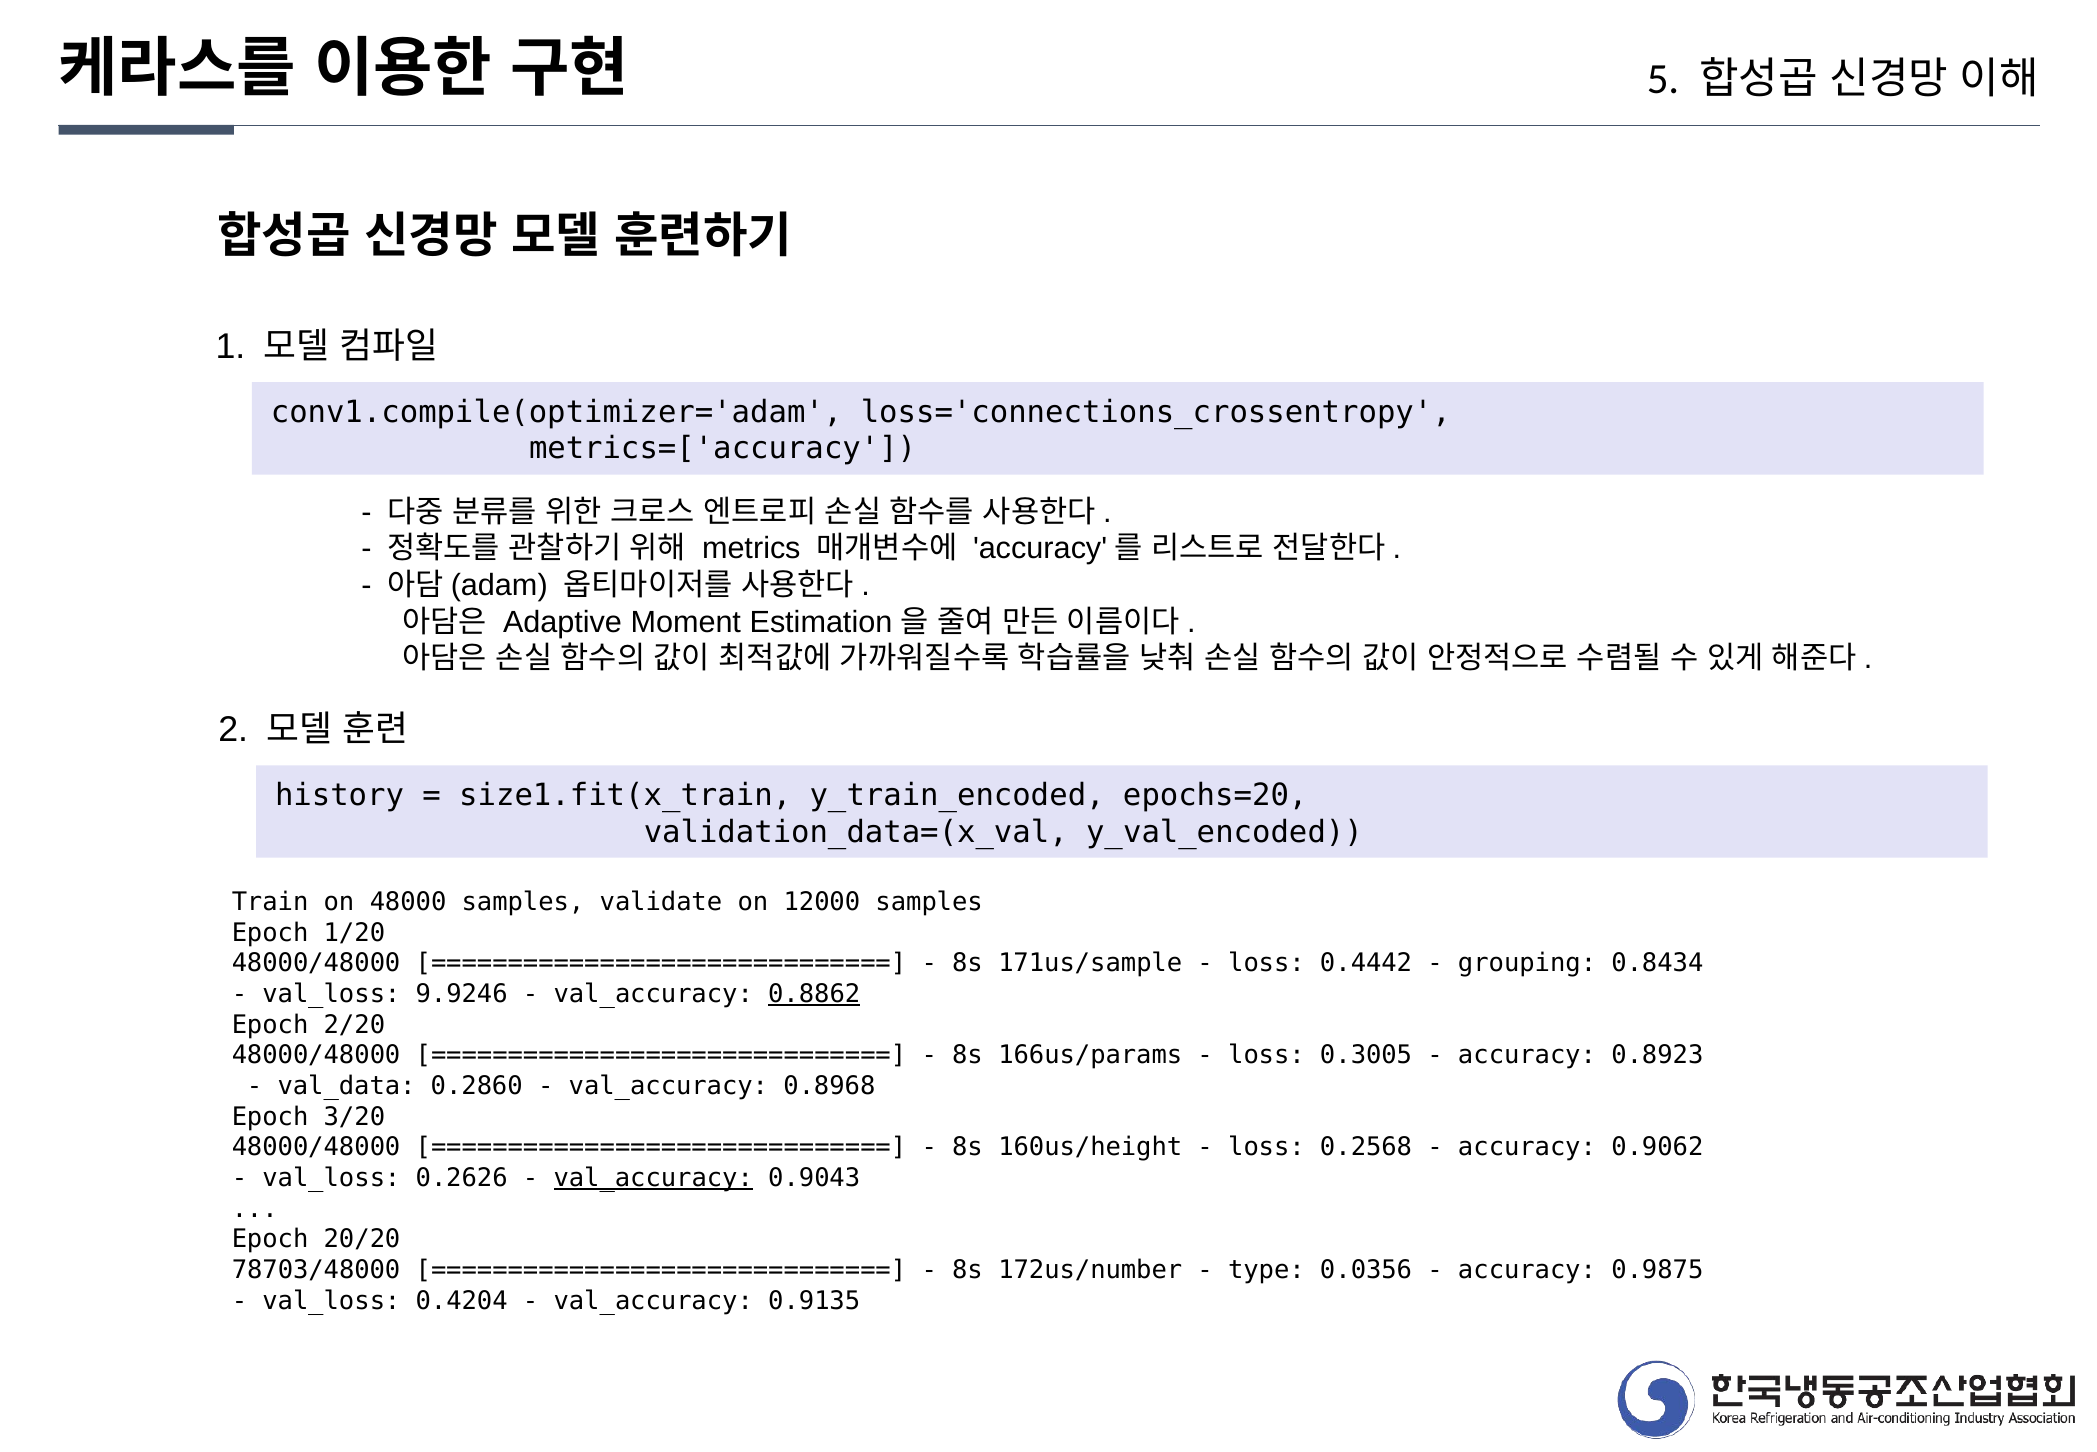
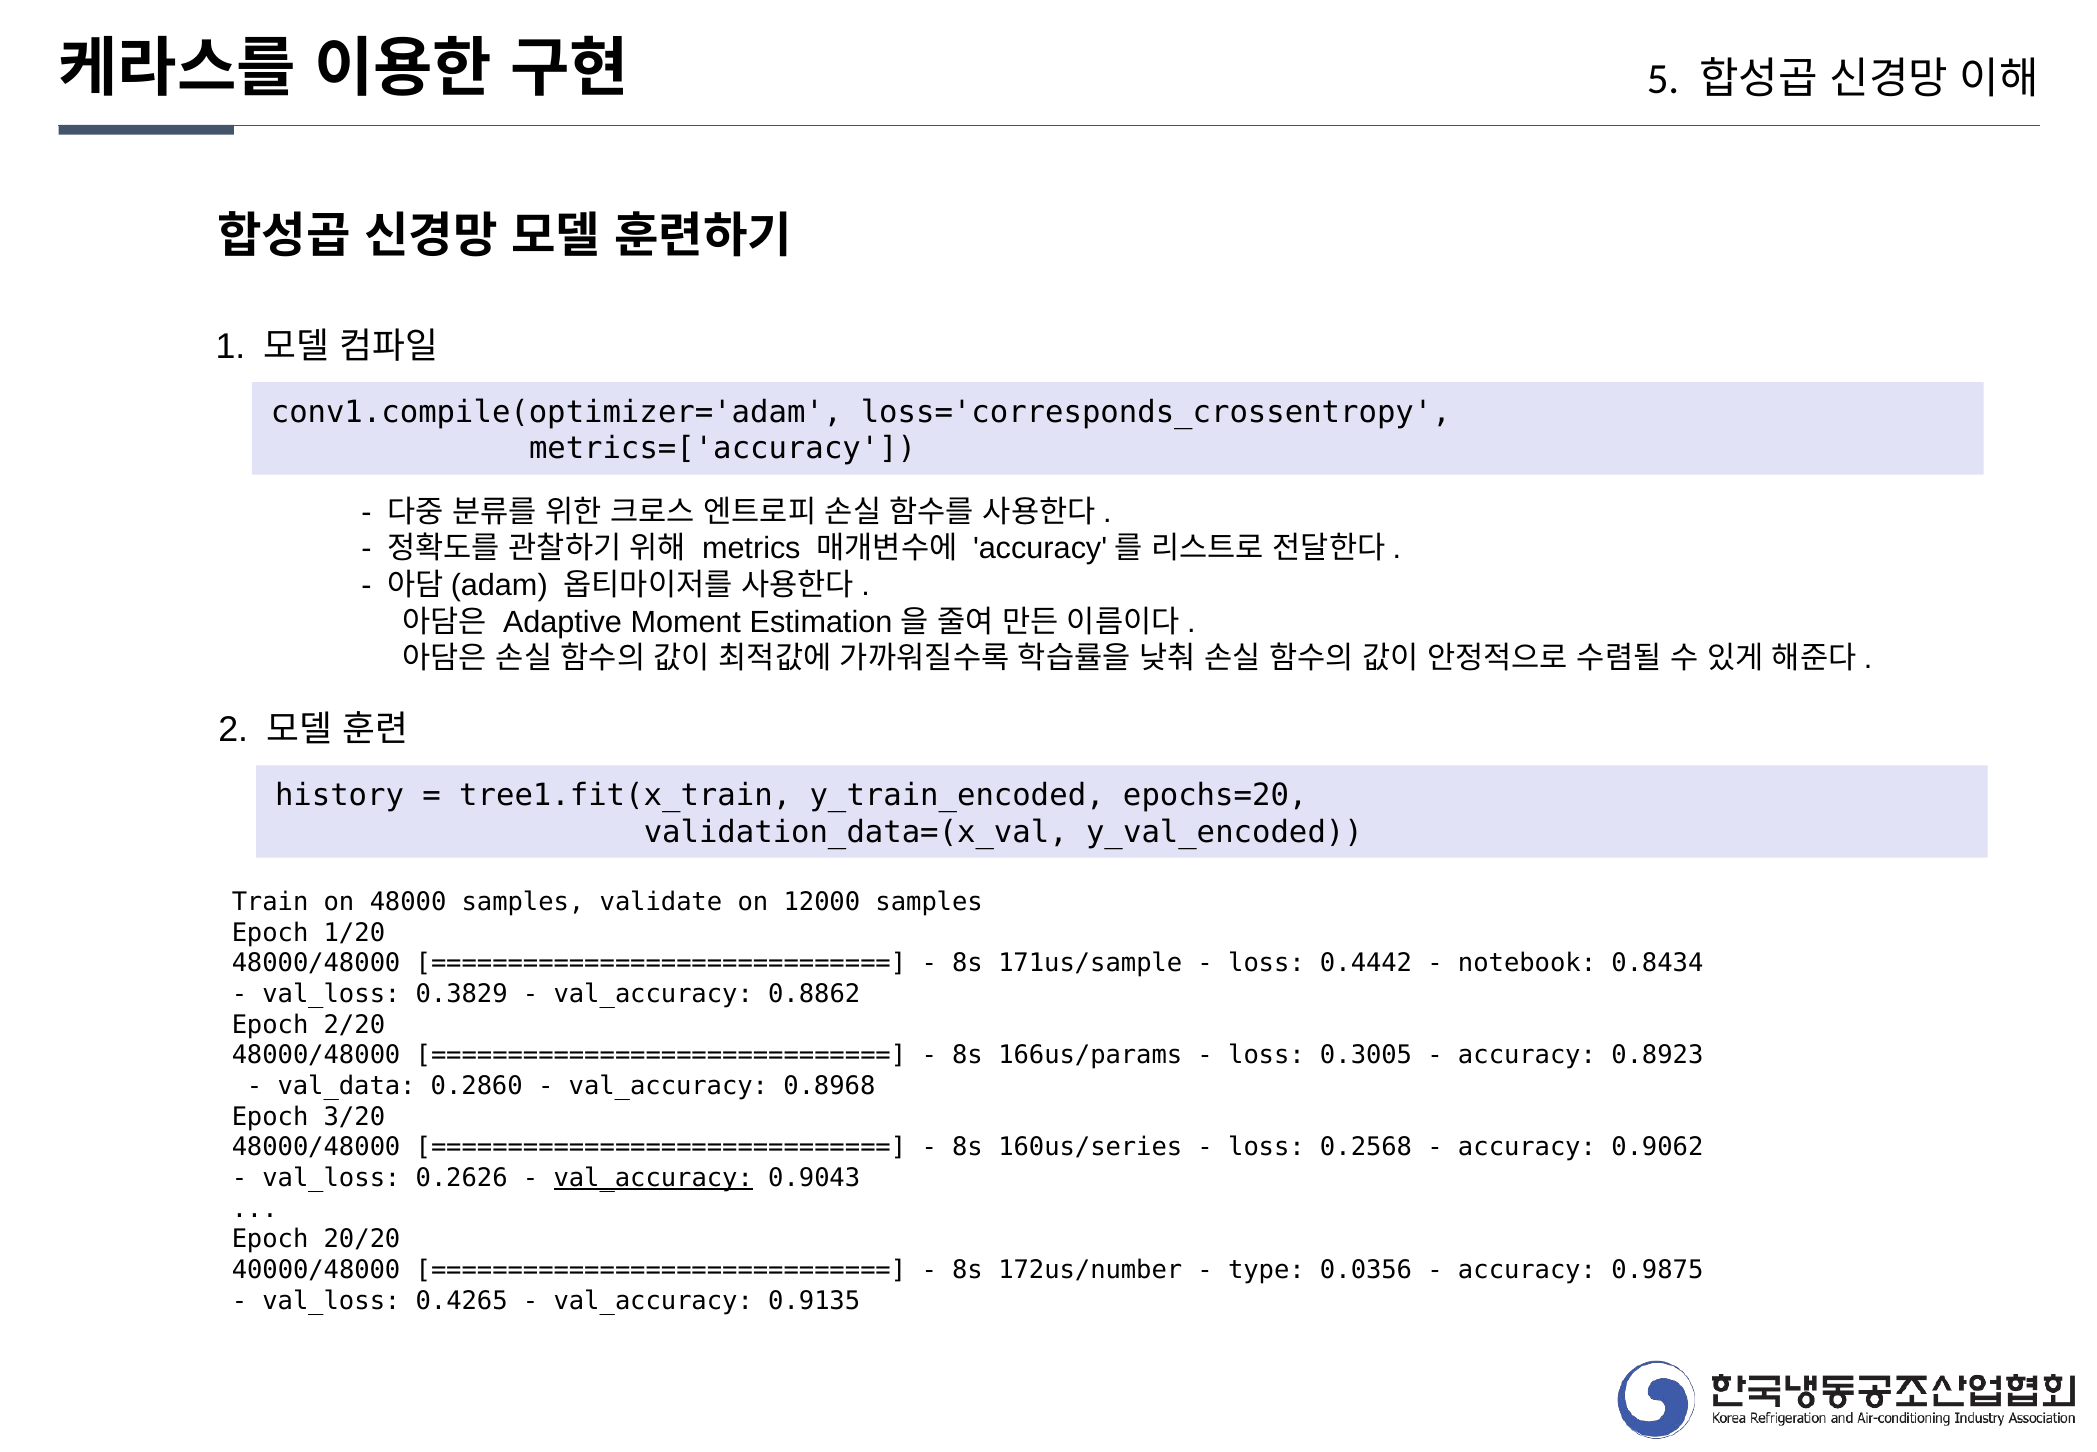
loss='connections_crossentropy: loss='connections_crossentropy -> loss='corresponds_crossentropy
size1.fit(x_train: size1.fit(x_train -> tree1.fit(x_train
grouping: grouping -> notebook
9.9246: 9.9246 -> 0.3829
0.8862 underline: present -> none
160us/height: 160us/height -> 160us/series
78703/48000: 78703/48000 -> 40000/48000
0.4204: 0.4204 -> 0.4265
